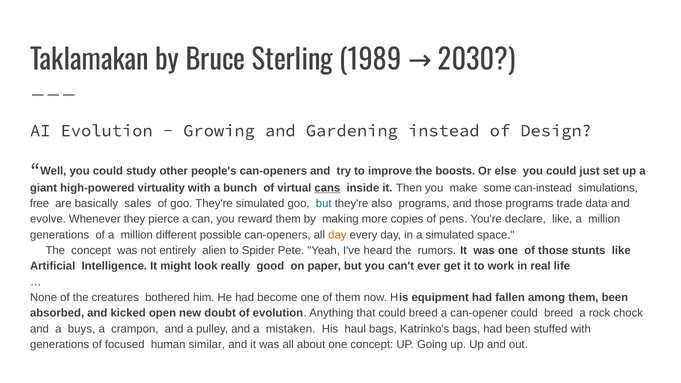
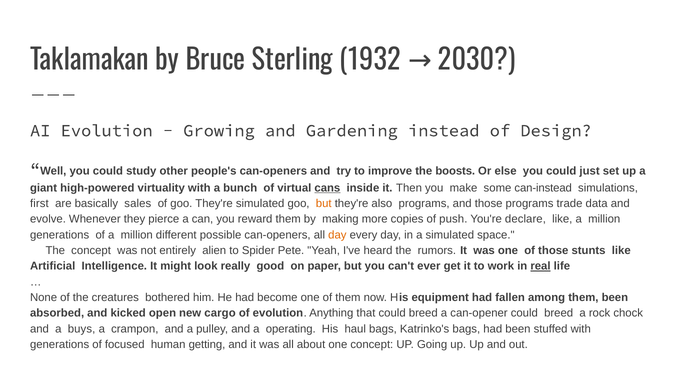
1989: 1989 -> 1932
free: free -> first
but at (324, 204) colour: blue -> orange
pens: pens -> push
real underline: none -> present
doubt: doubt -> cargo
mistaken: mistaken -> operating
similar: similar -> getting
